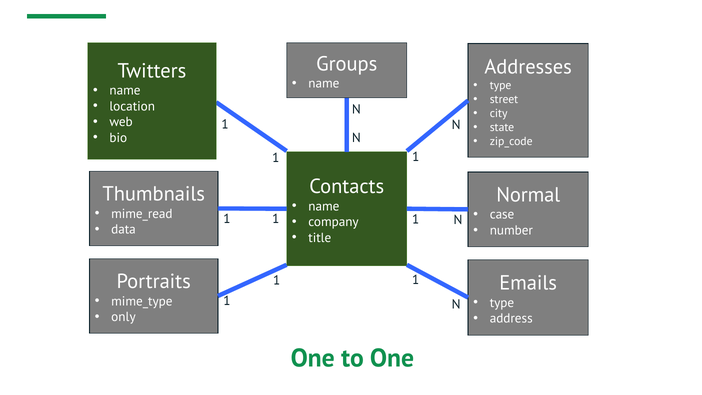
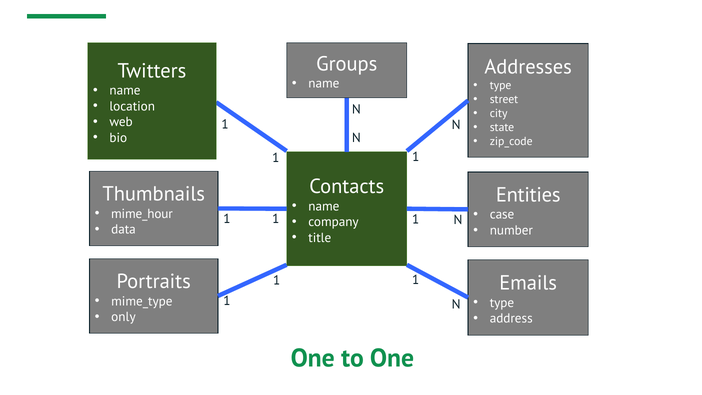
Normal: Normal -> Entities
mime_read: mime_read -> mime_hour
